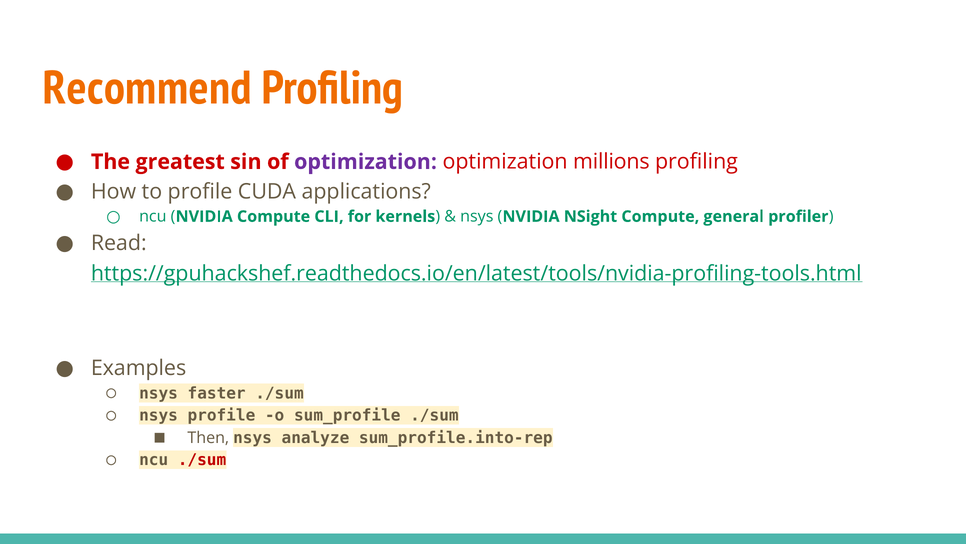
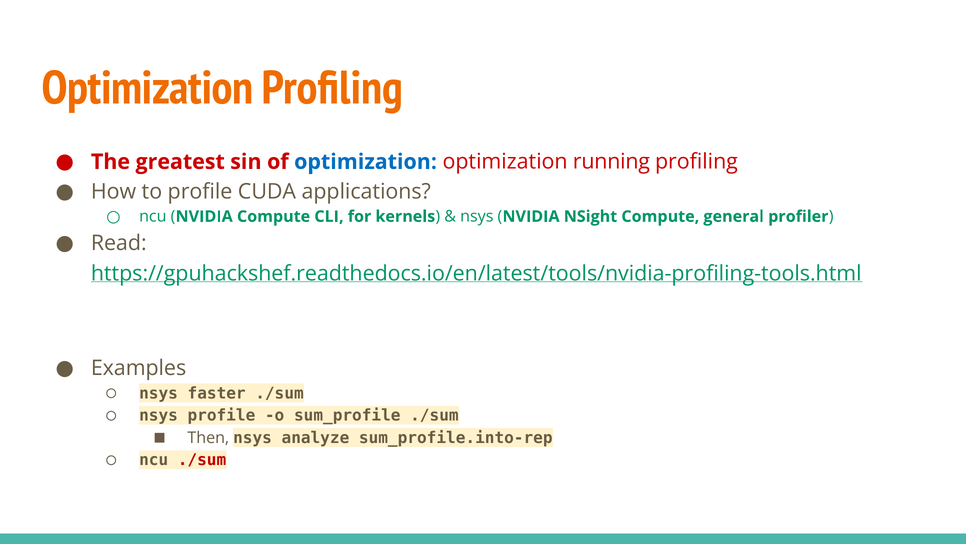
Recommend at (147, 88): Recommend -> Optimization
optimization at (366, 162) colour: purple -> blue
millions: millions -> running
